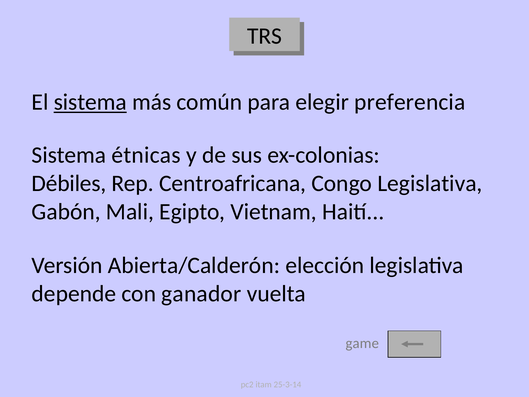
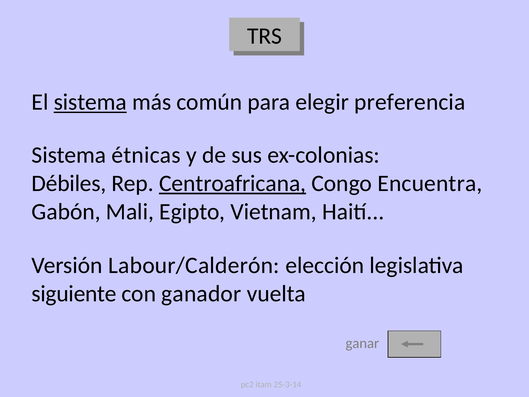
Centroafricana underline: none -> present
Congo Legislativa: Legislativa -> Encuentra
Abierta/Calderón: Abierta/Calderón -> Labour/Calderón
depende: depende -> siguiente
game: game -> ganar
